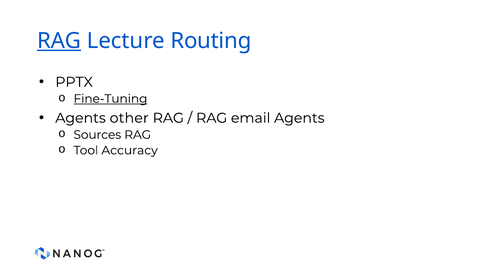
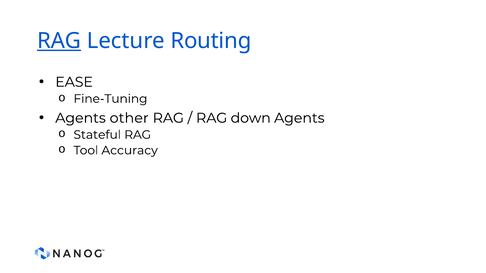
PPTX: PPTX -> EASE
Fine-Tuning underline: present -> none
email: email -> down
Sources: Sources -> Stateful
